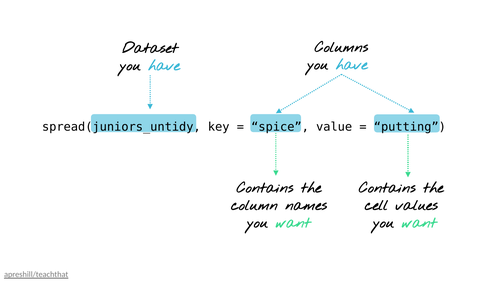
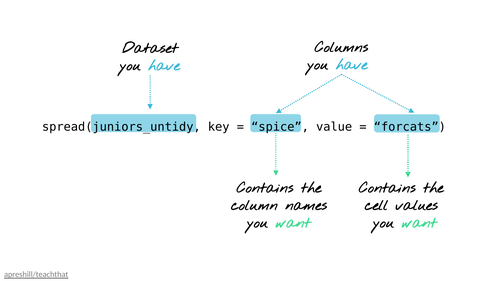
putting: putting -> forcats
